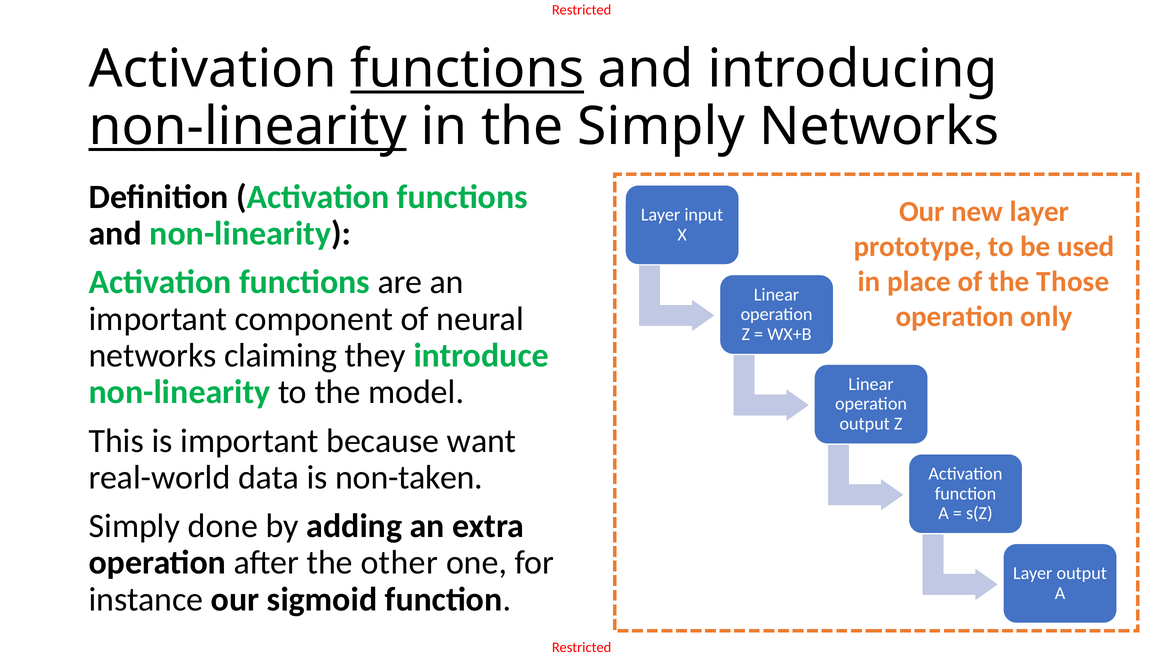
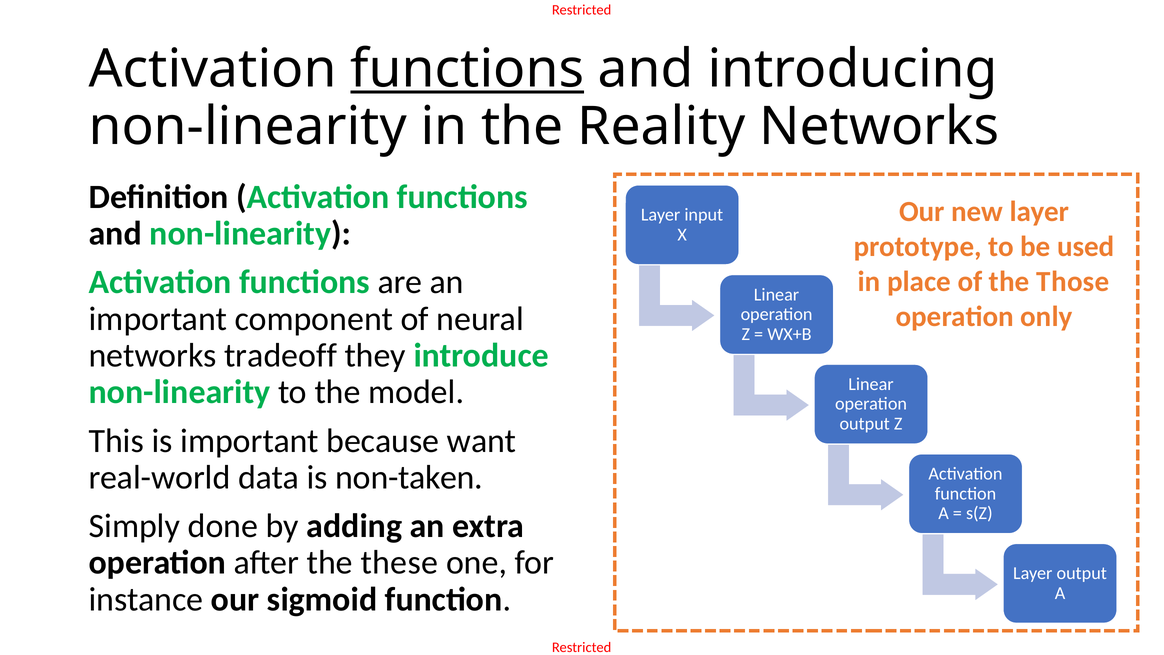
non-linearity at (248, 127) underline: present -> none
the Simply: Simply -> Reality
claiming: claiming -> tradeoff
other: other -> these
